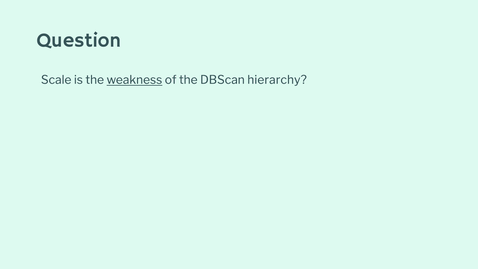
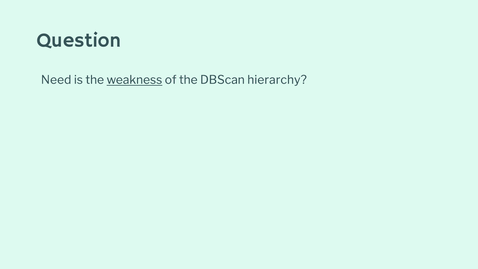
Scale: Scale -> Need
